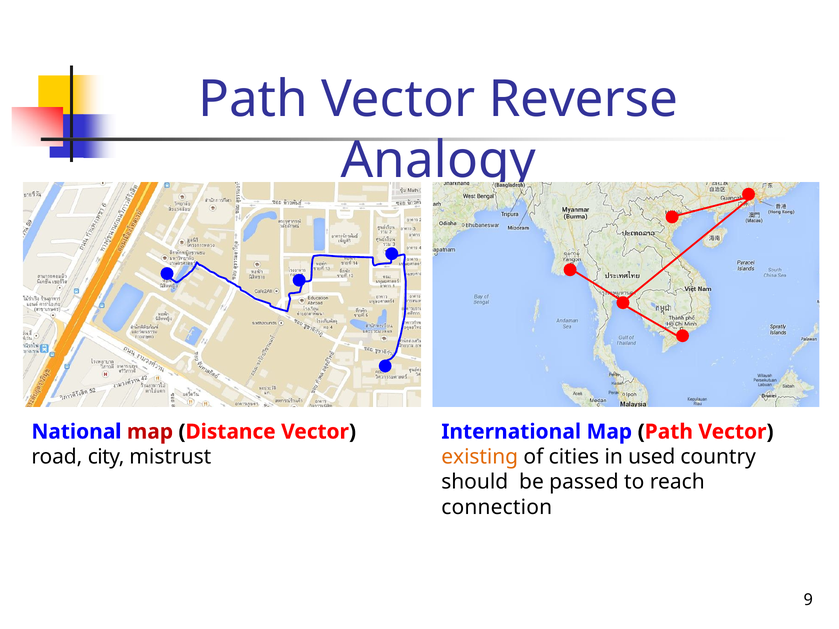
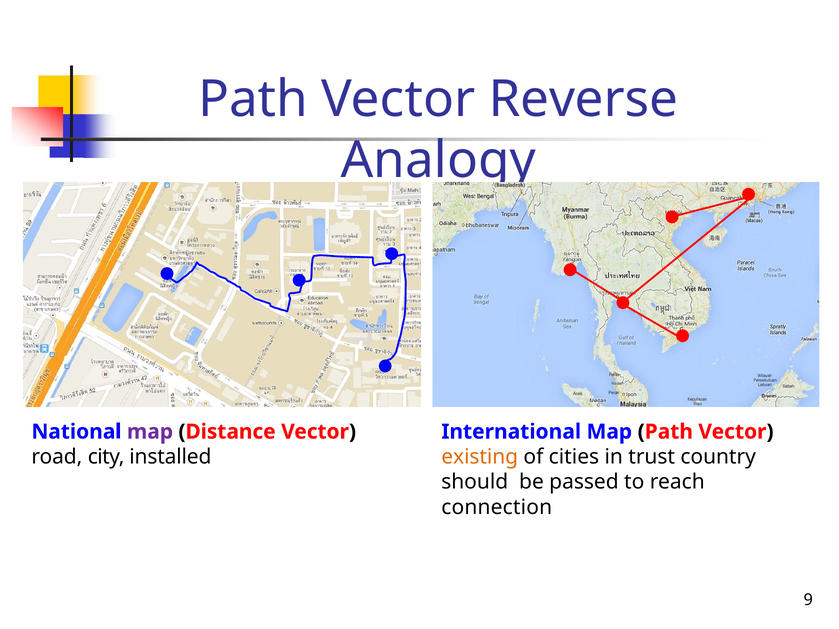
map at (150, 432) colour: red -> purple
mistrust: mistrust -> installed
used: used -> trust
